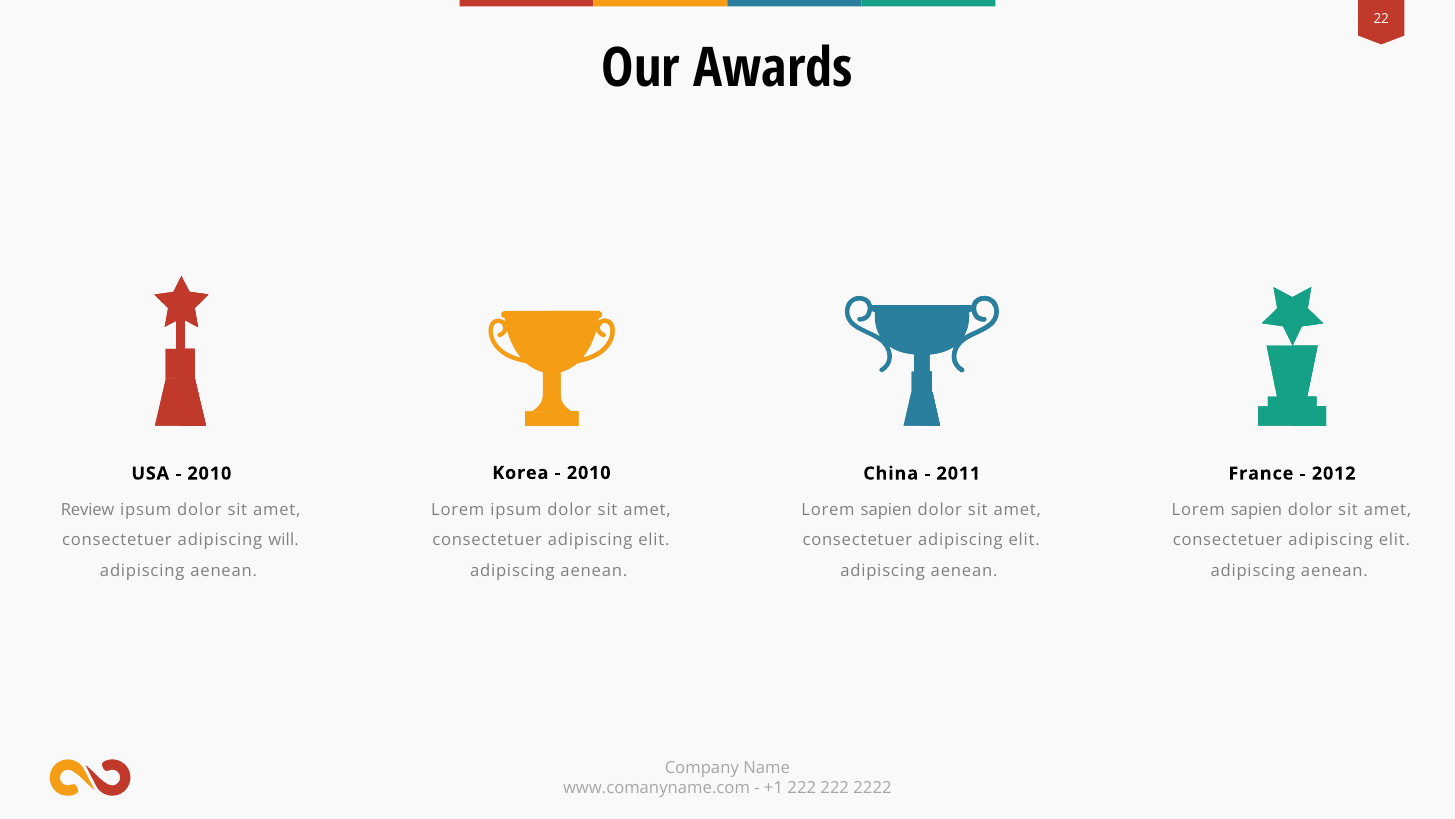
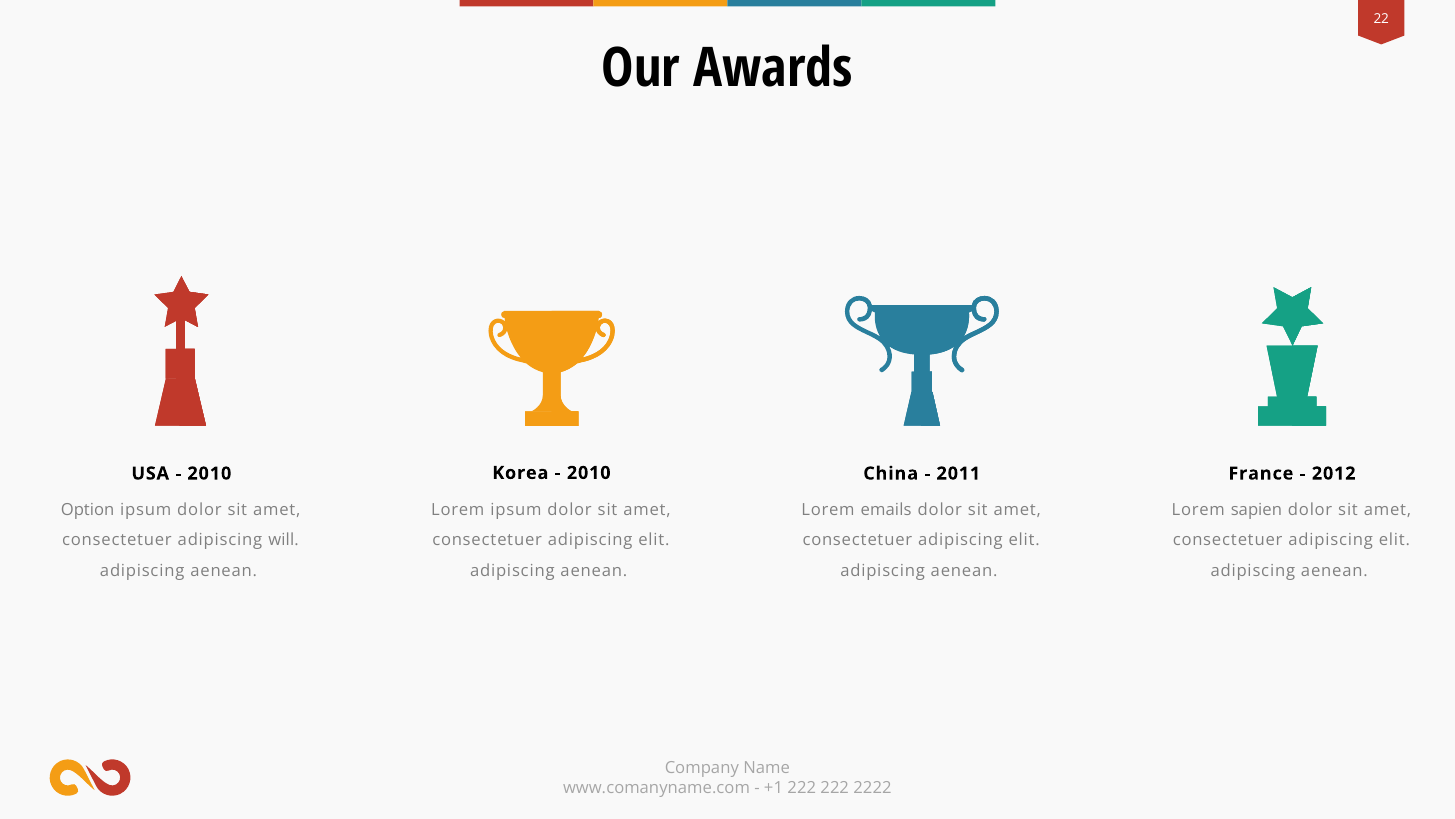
Review: Review -> Option
sapien at (886, 510): sapien -> emails
